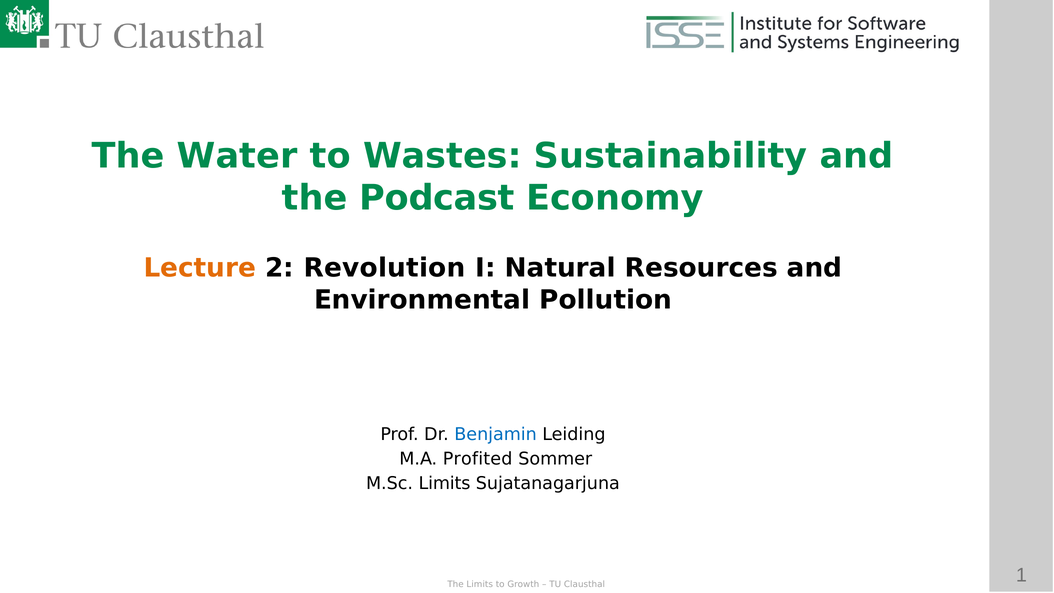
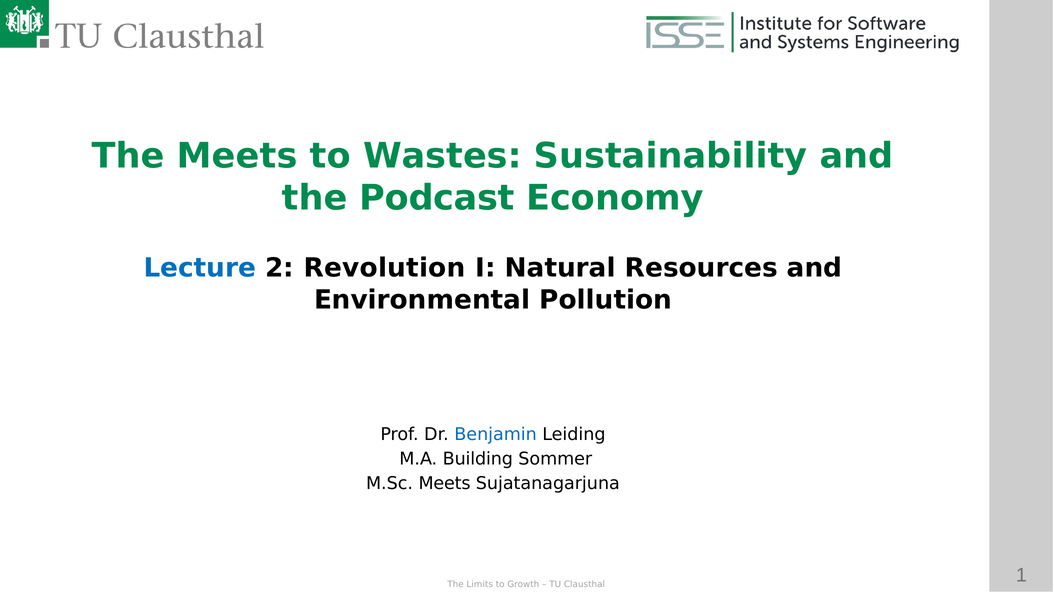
The Water: Water -> Meets
Lecture colour: orange -> blue
Profited: Profited -> Building
M.Sc Limits: Limits -> Meets
